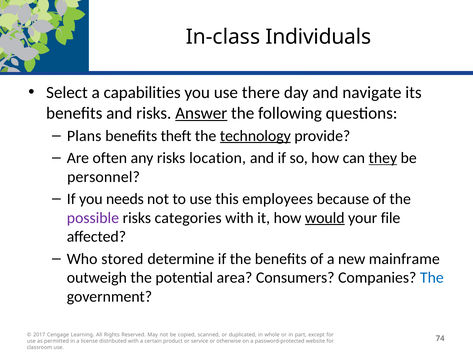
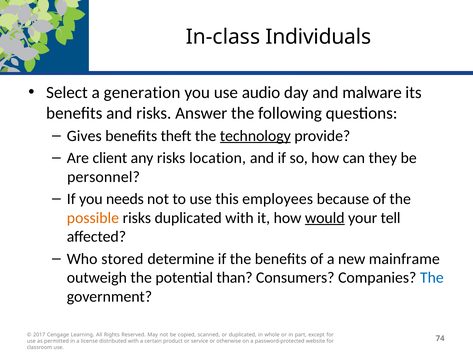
capabilities: capabilities -> generation
there: there -> audio
navigate: navigate -> malware
Answer underline: present -> none
Plans: Plans -> Gives
often: often -> client
they underline: present -> none
possible colour: purple -> orange
risks categories: categories -> duplicated
file: file -> tell
area: area -> than
